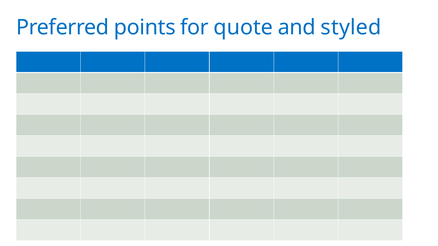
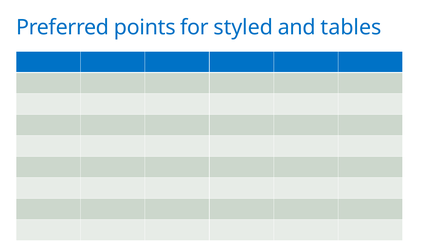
quote: quote -> styled
styled: styled -> tables
